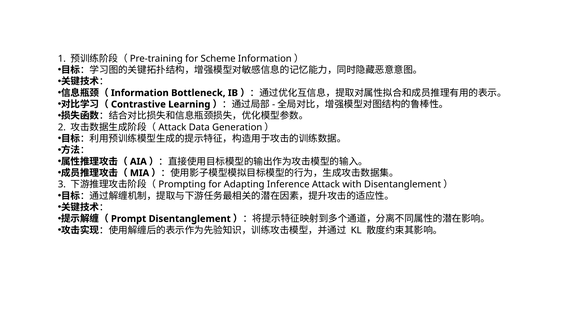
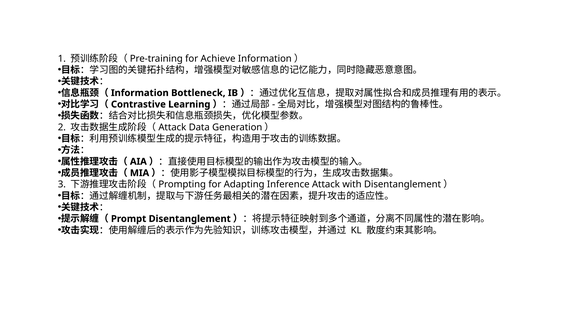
Scheme: Scheme -> Achieve
